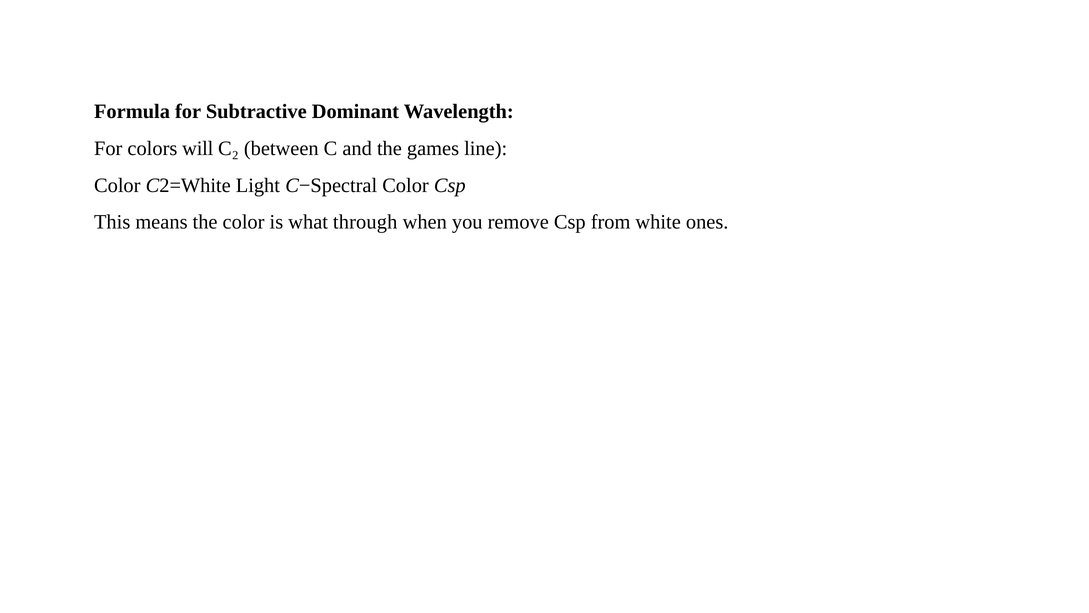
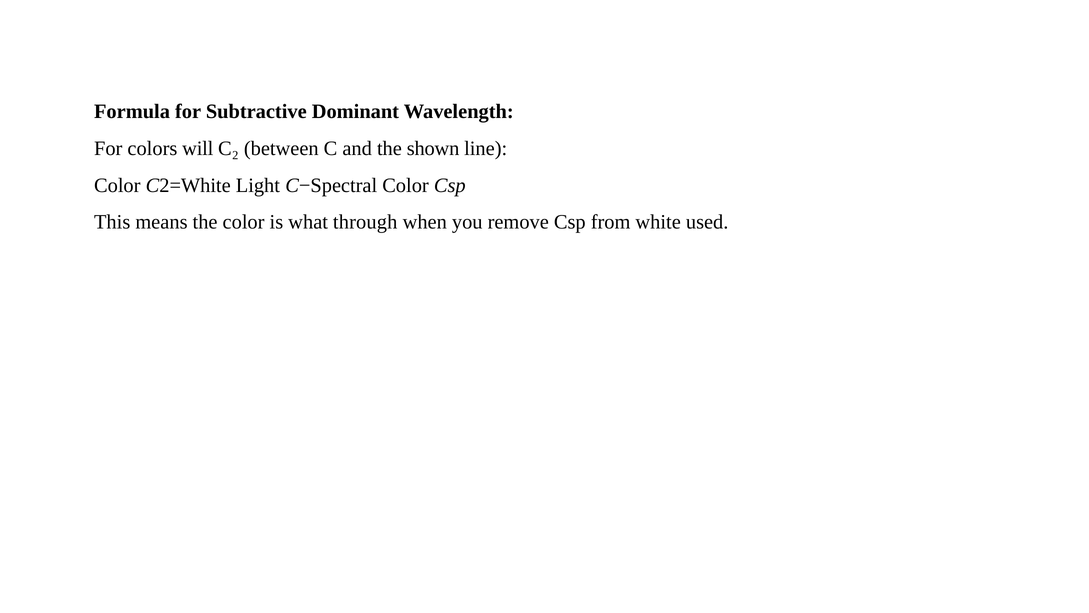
games: games -> shown
ones: ones -> used
